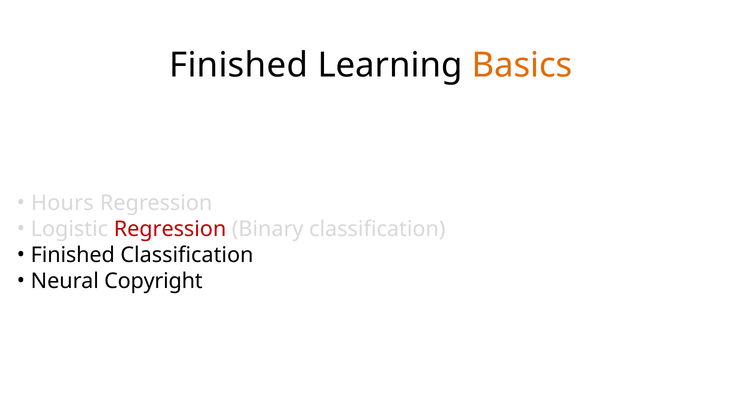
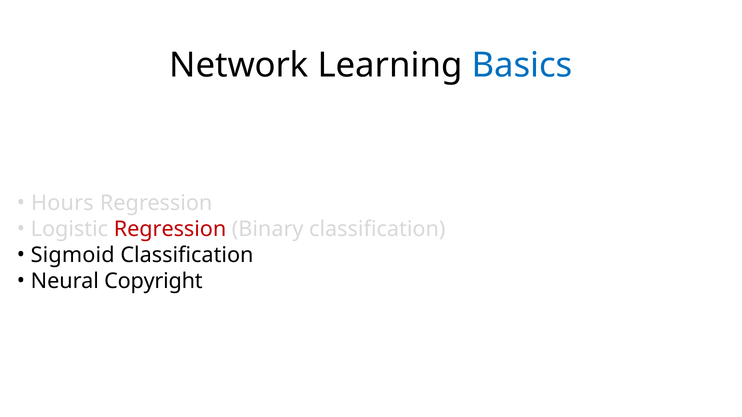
Finished at (239, 65): Finished -> Network
Basics colour: orange -> blue
Finished at (73, 255): Finished -> Sigmoid
